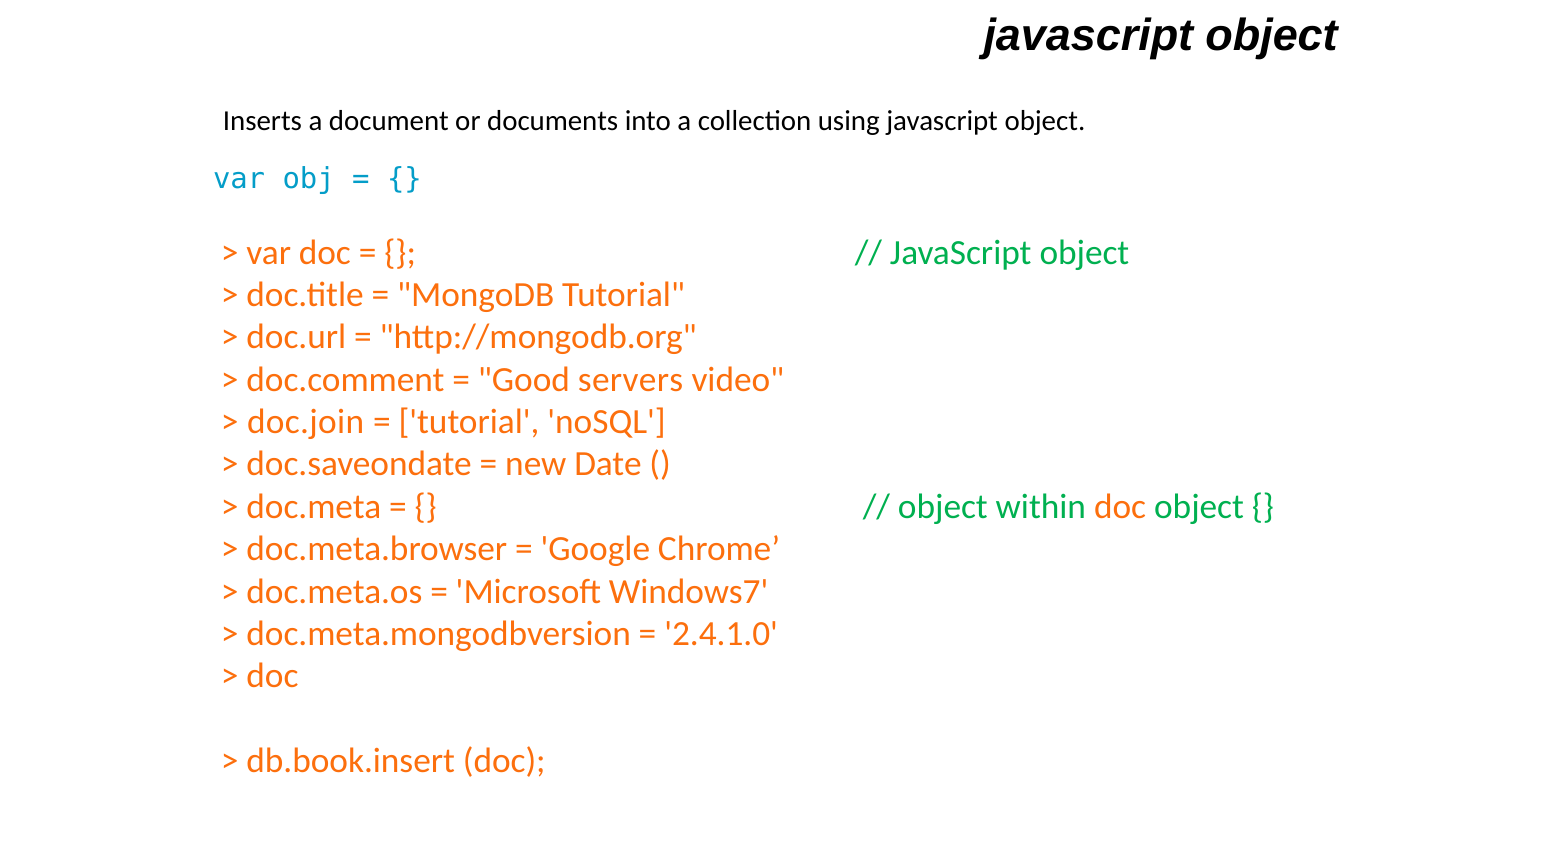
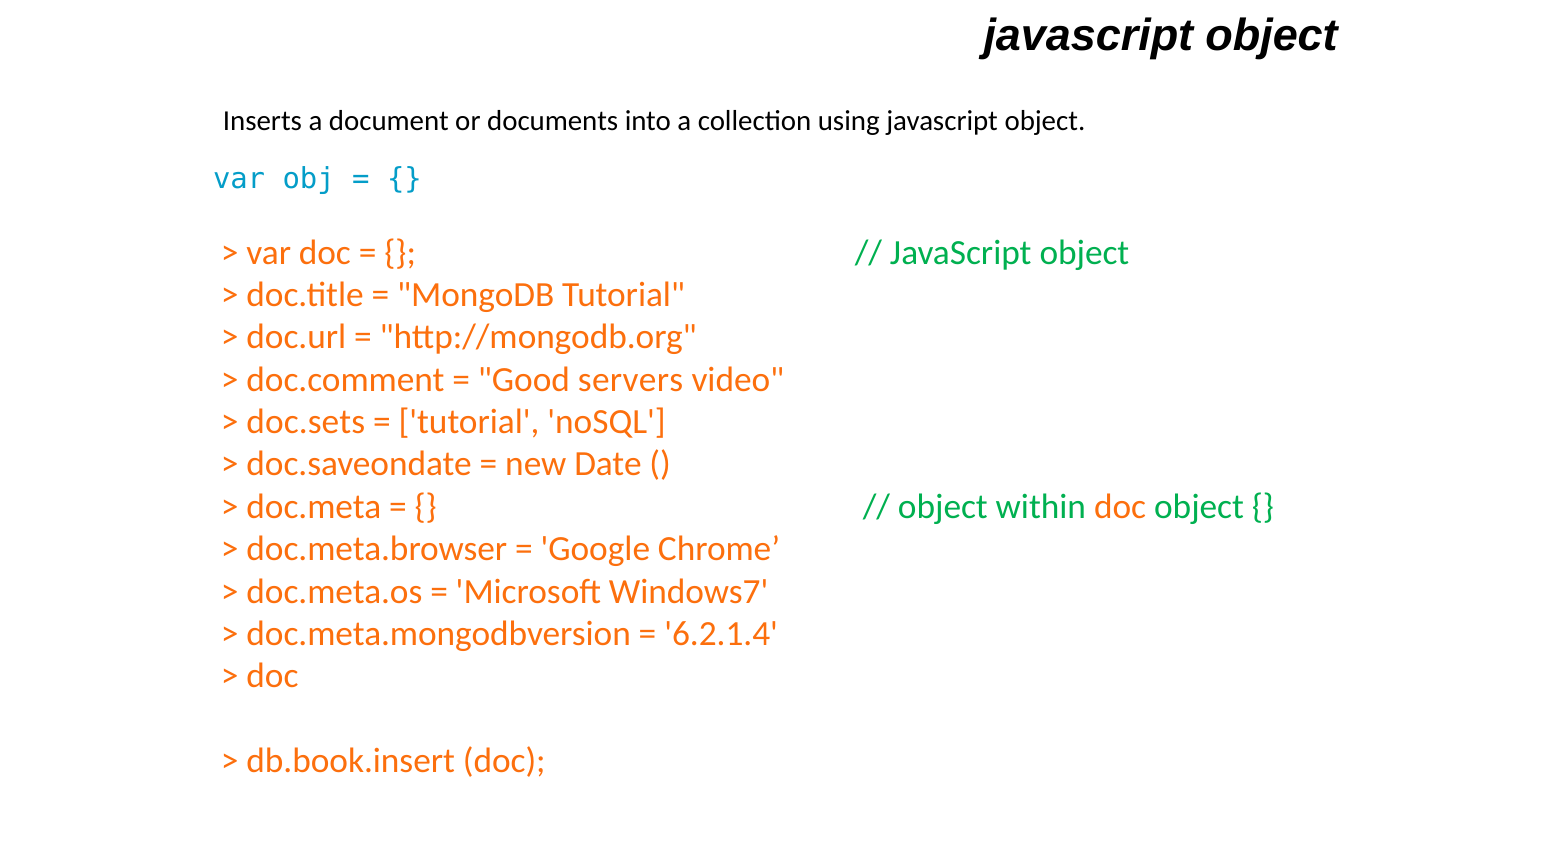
doc.join: doc.join -> doc.sets
2.4.1.0: 2.4.1.0 -> 6.2.1.4
